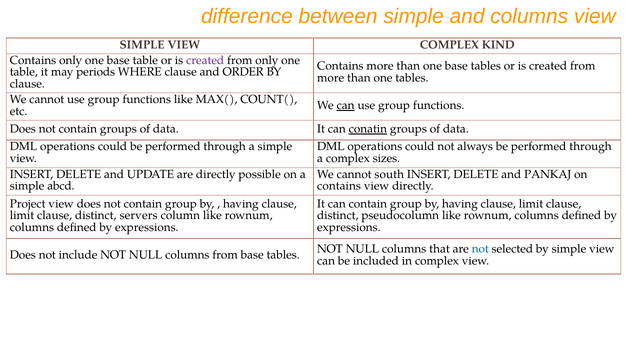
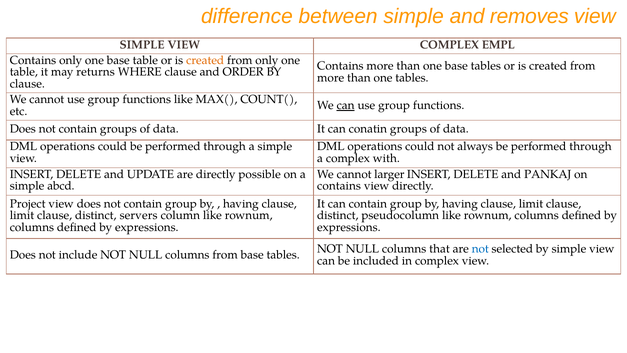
and columns: columns -> removes
KIND: KIND -> EMPL
created at (205, 60) colour: purple -> orange
periods: periods -> returns
conatin underline: present -> none
sizes: sizes -> with
south: south -> larger
